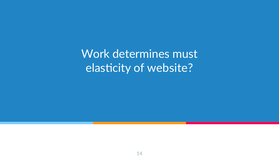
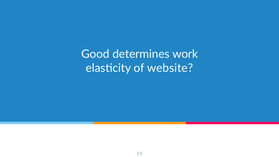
Work: Work -> Good
must: must -> work
